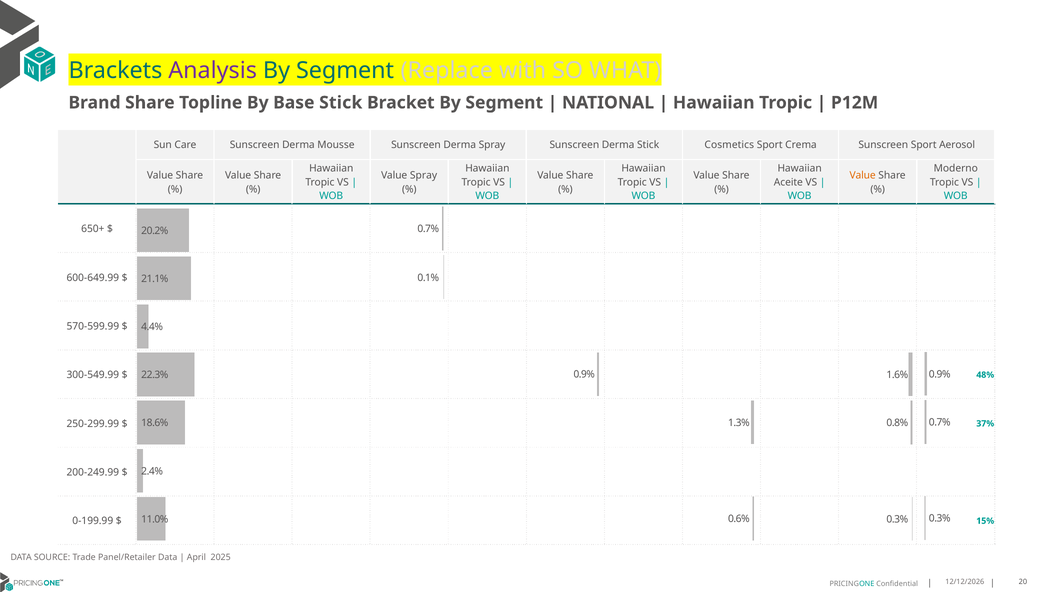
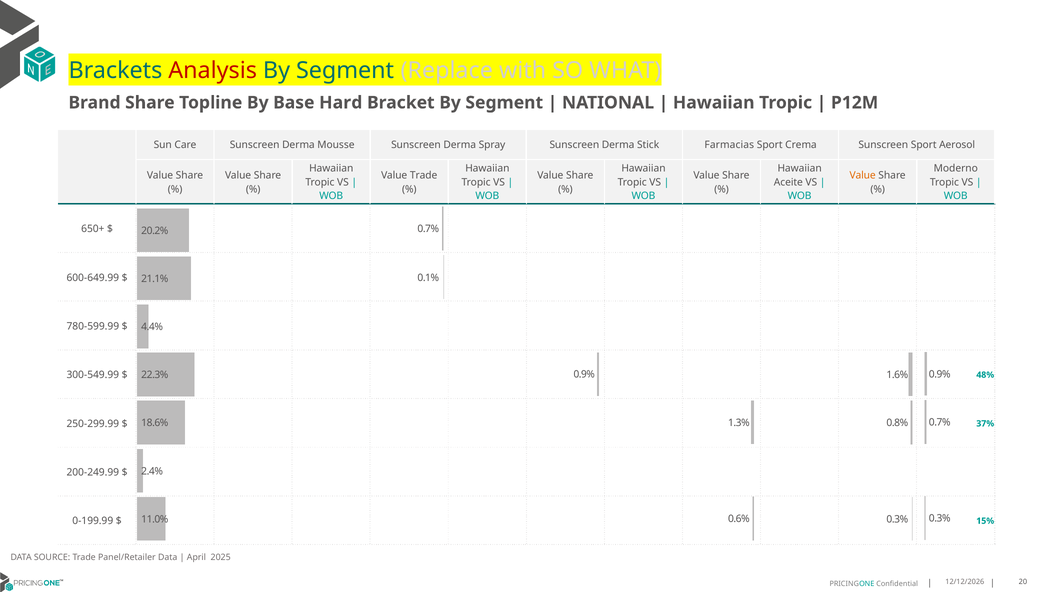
Analysis colour: purple -> red
Base Stick: Stick -> Hard
Cosmetics: Cosmetics -> Farmacias
Value Spray: Spray -> Trade
570-599.99: 570-599.99 -> 780-599.99
